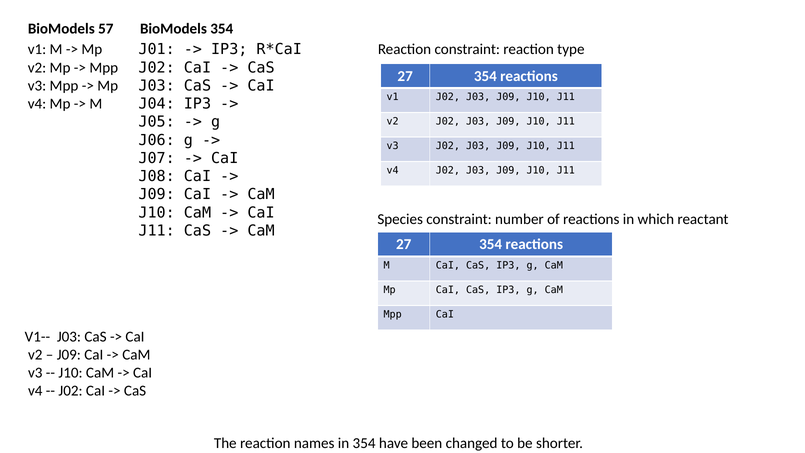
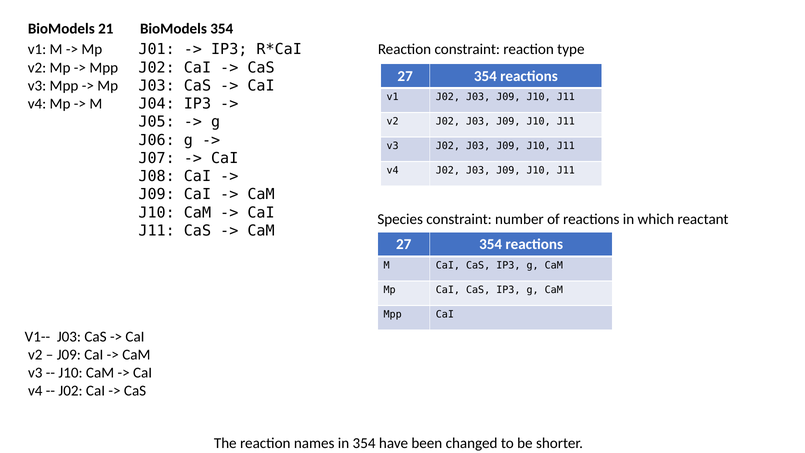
57: 57 -> 21
